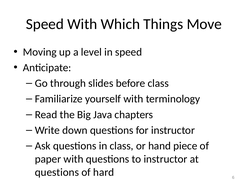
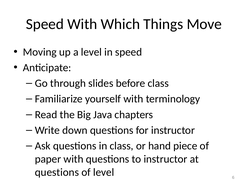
of hard: hard -> level
